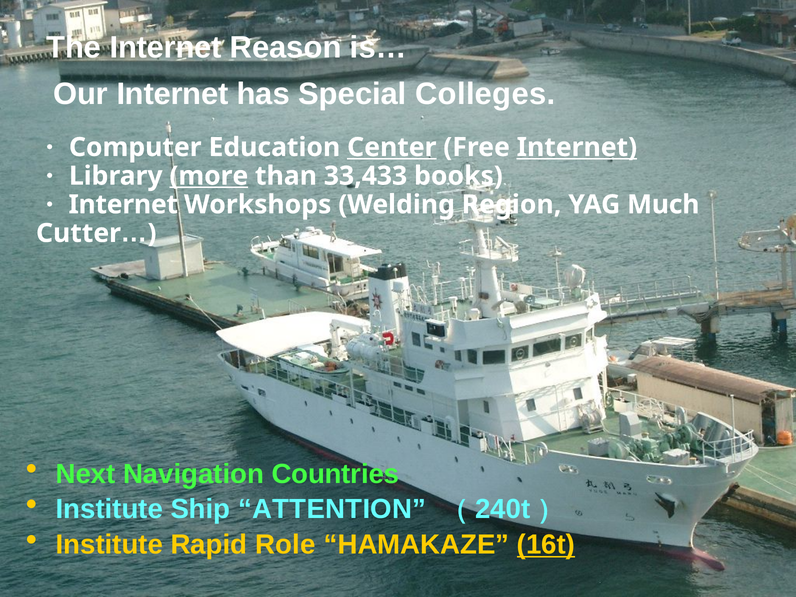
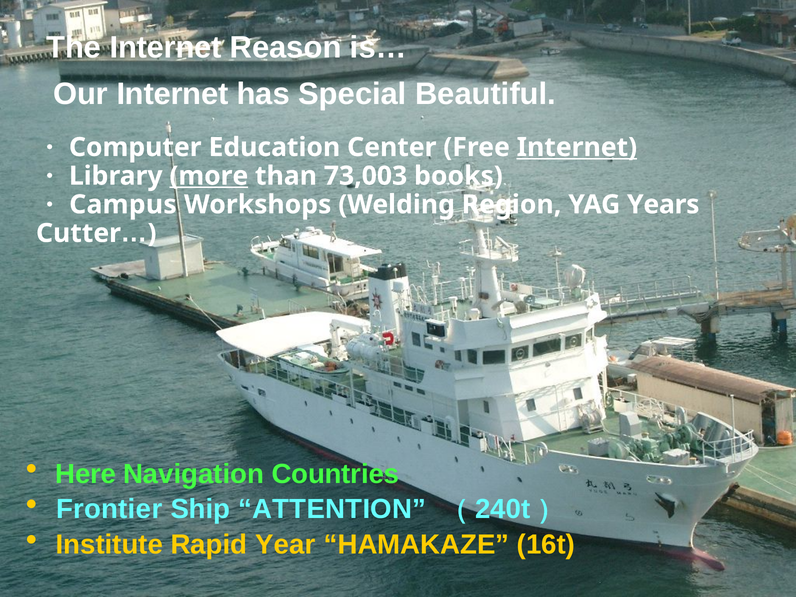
Colleges: Colleges -> Beautiful
Center underline: present -> none
33,433: 33,433 -> 73,003
Internet at (123, 205): Internet -> Campus
Much: Much -> Years
Next: Next -> Here
Institute at (109, 509): Institute -> Frontier
Role: Role -> Year
16t underline: present -> none
